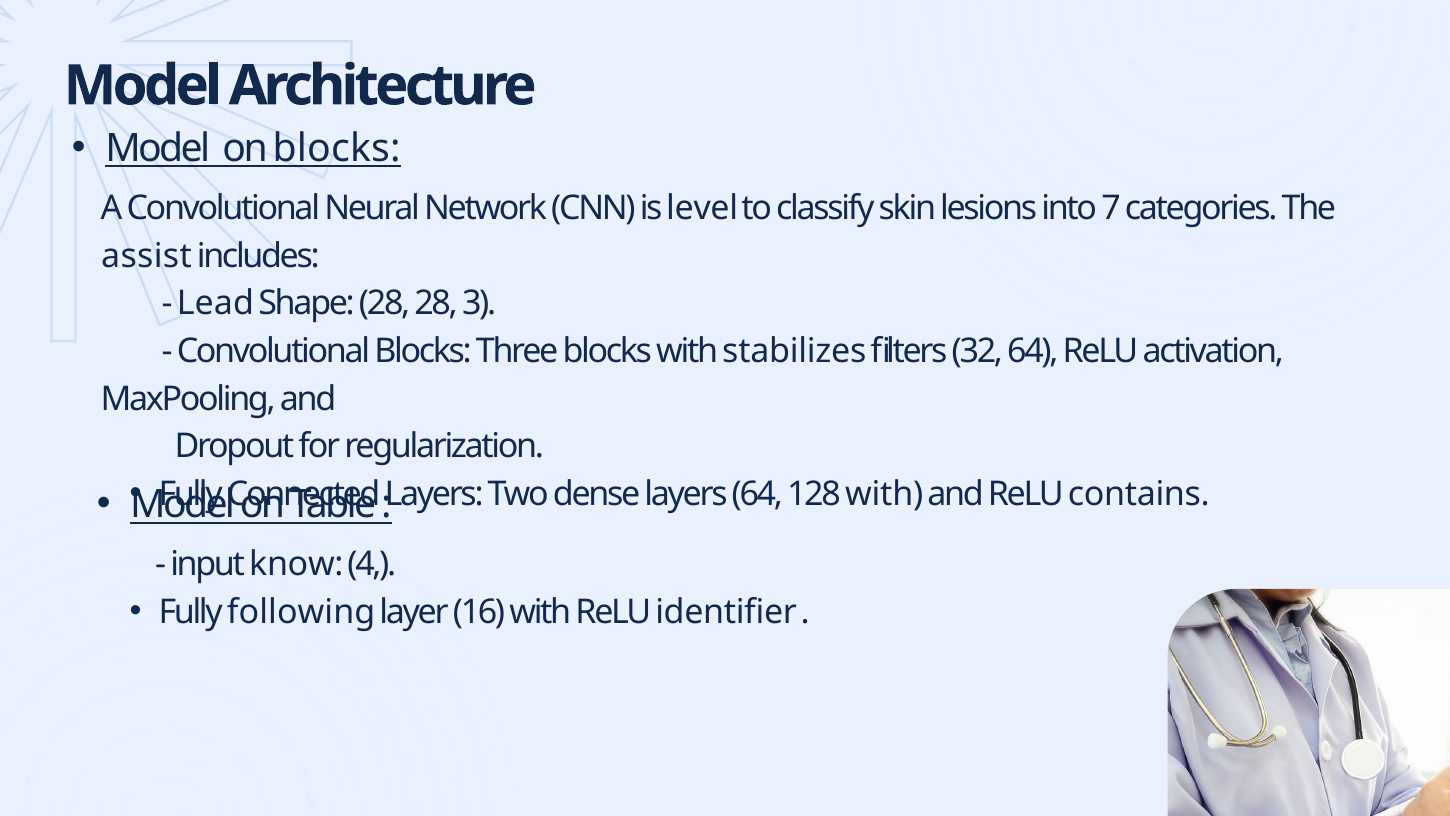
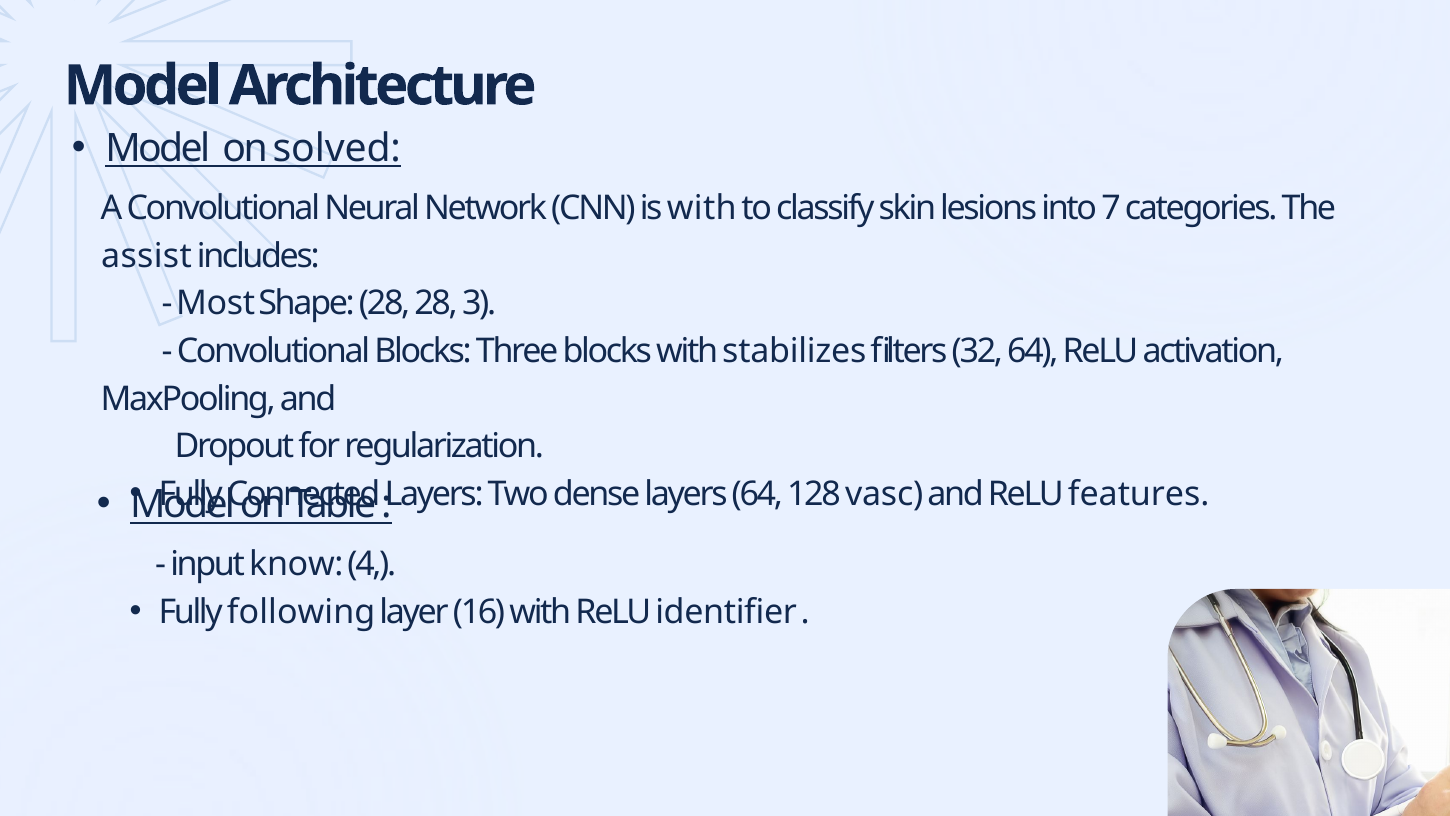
on blocks: blocks -> solved
is level: level -> with
Lead: Lead -> Most
128 with: with -> vasc
contains: contains -> features
